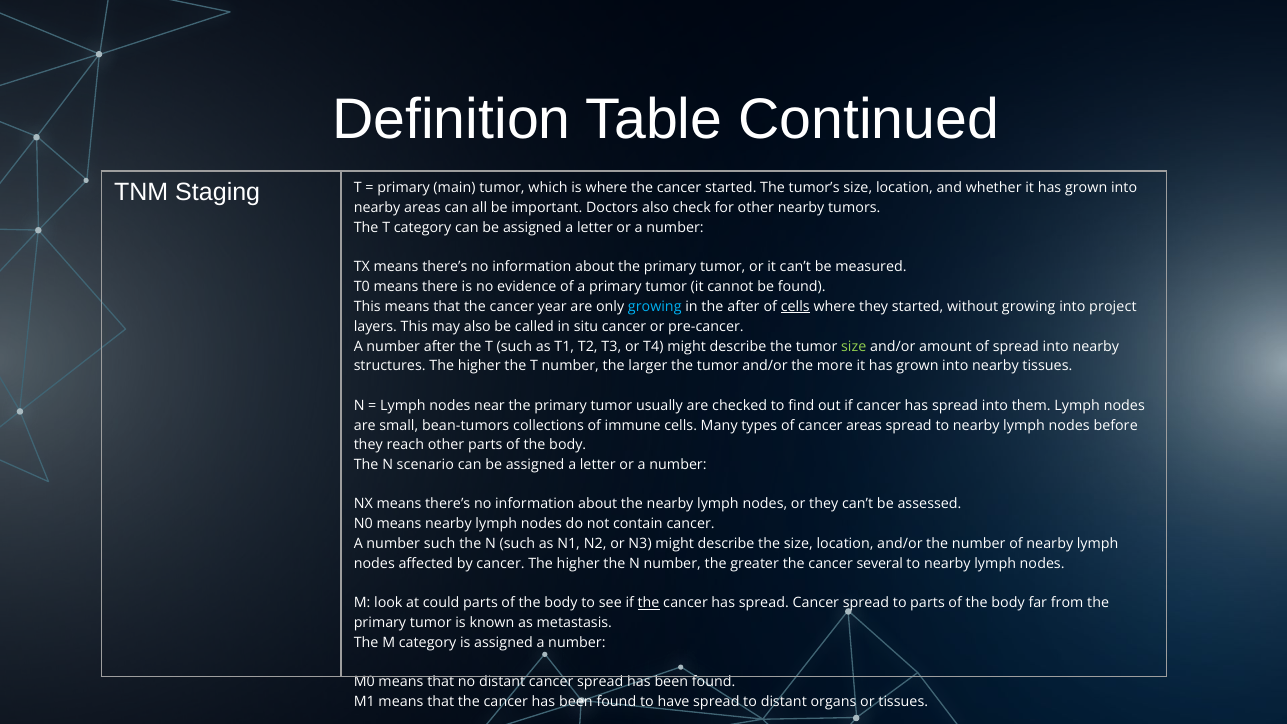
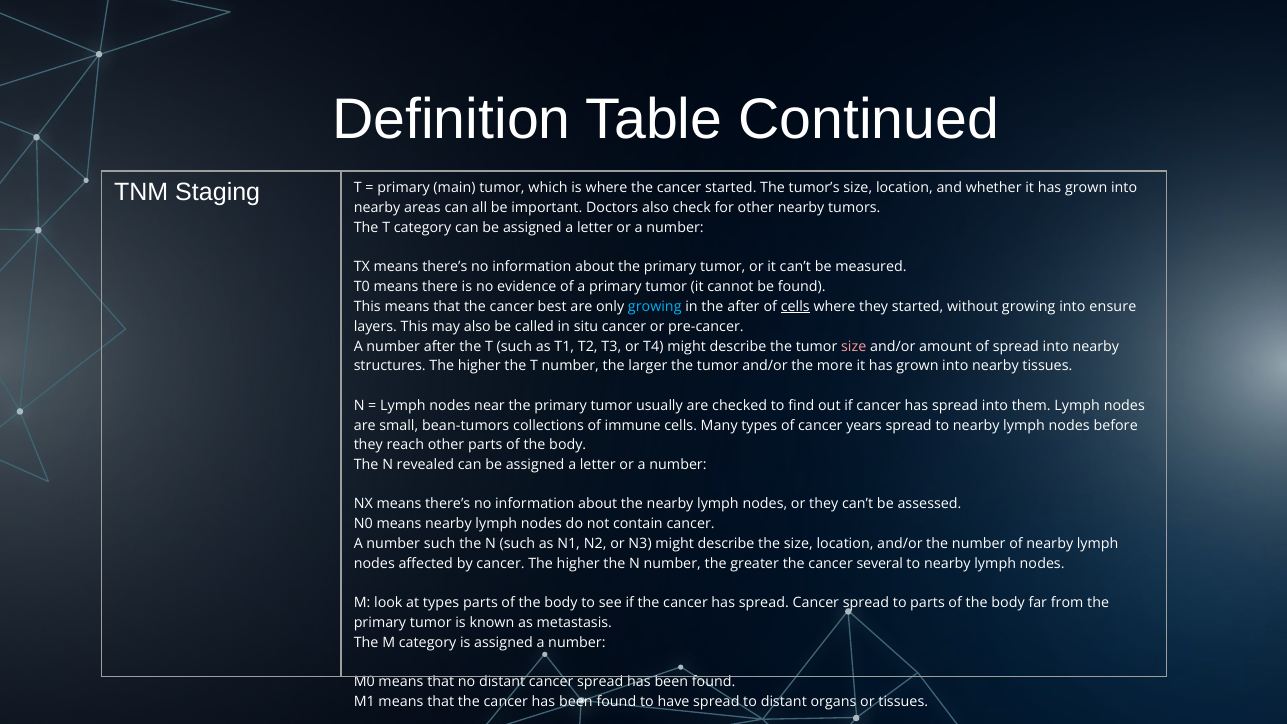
year: year -> best
project: project -> ensure
size at (854, 346) colour: light green -> pink
cancer areas: areas -> years
scenario: scenario -> revealed
at could: could -> types
the at (649, 603) underline: present -> none
